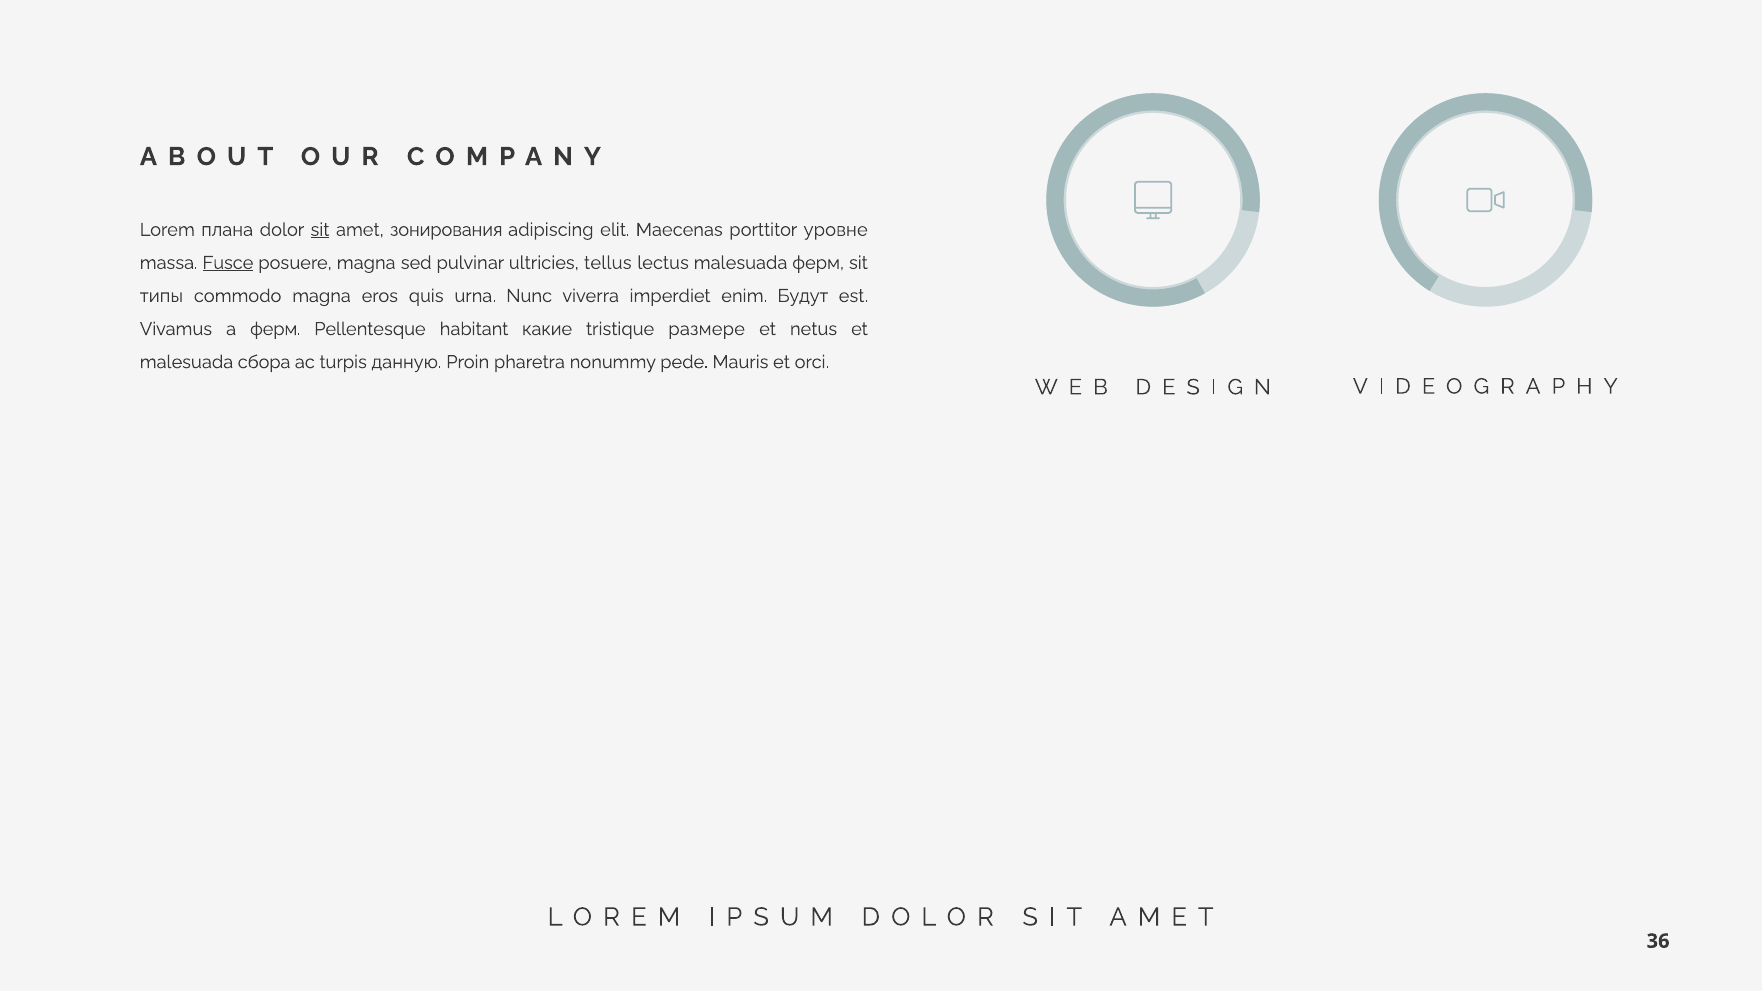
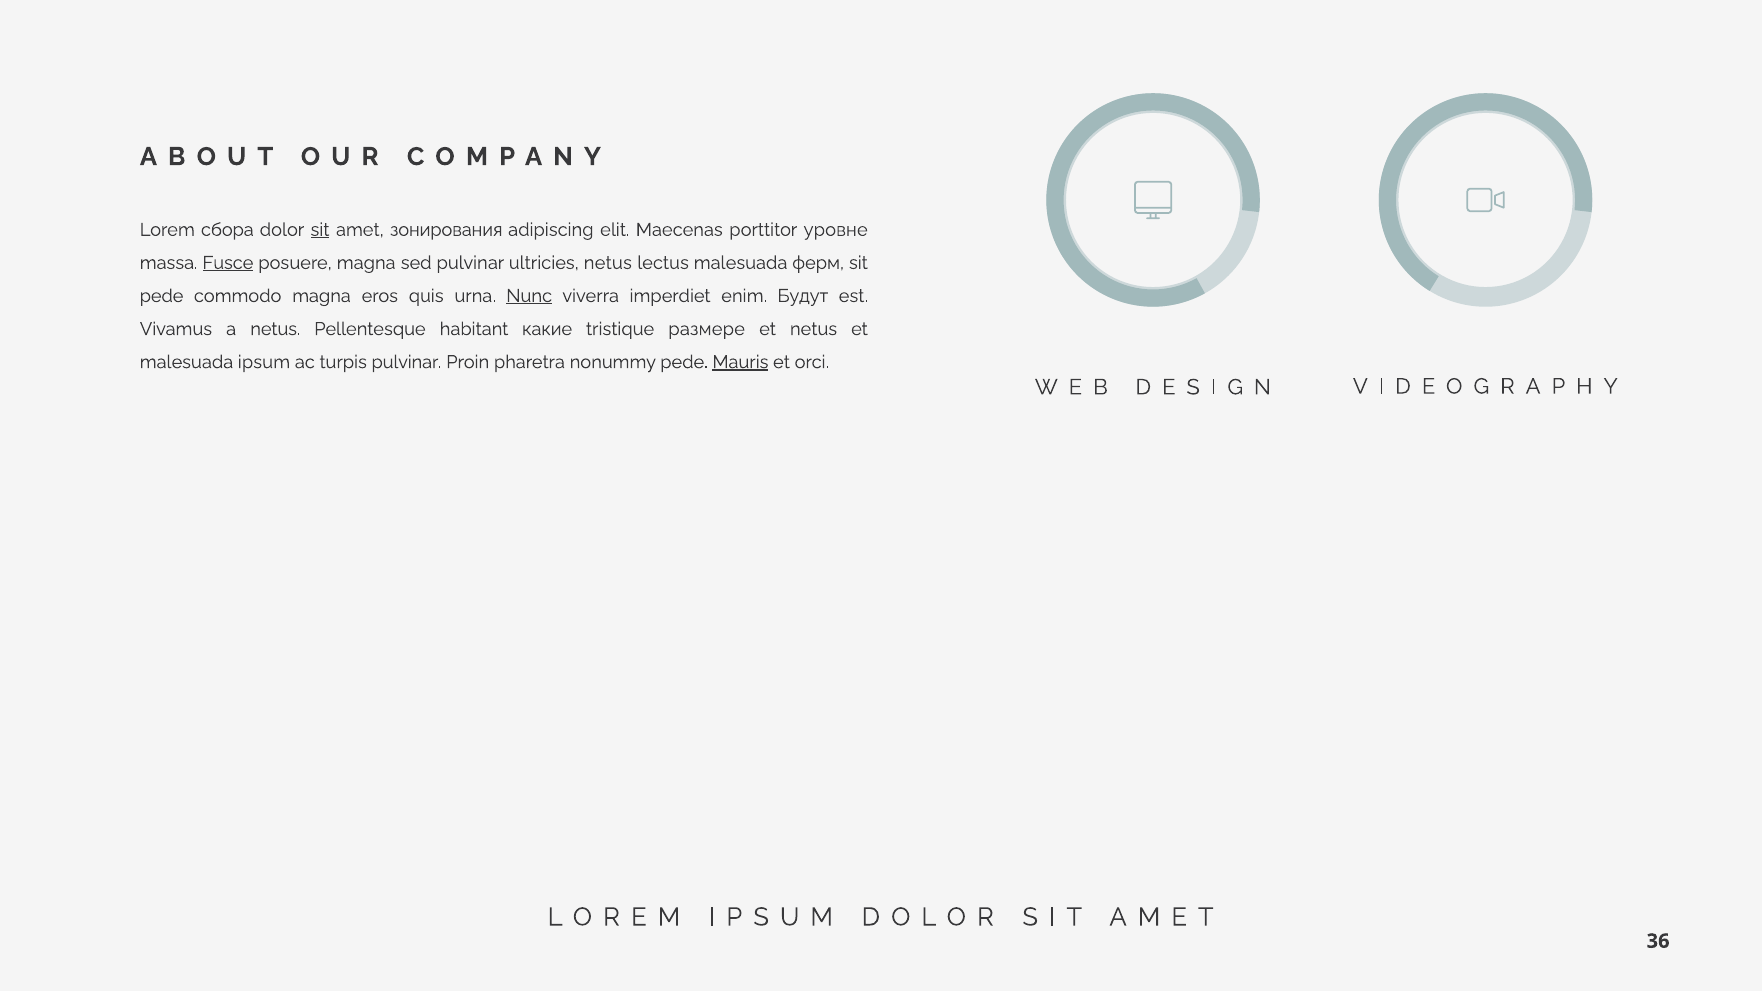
плана: плана -> сбора
ultricies tellus: tellus -> netus
типы at (161, 296): типы -> pede
Nunc underline: none -> present
a ферм: ферм -> netus
сбора: сбора -> ipsum
turpis данную: данную -> pulvinar
Mauris underline: none -> present
